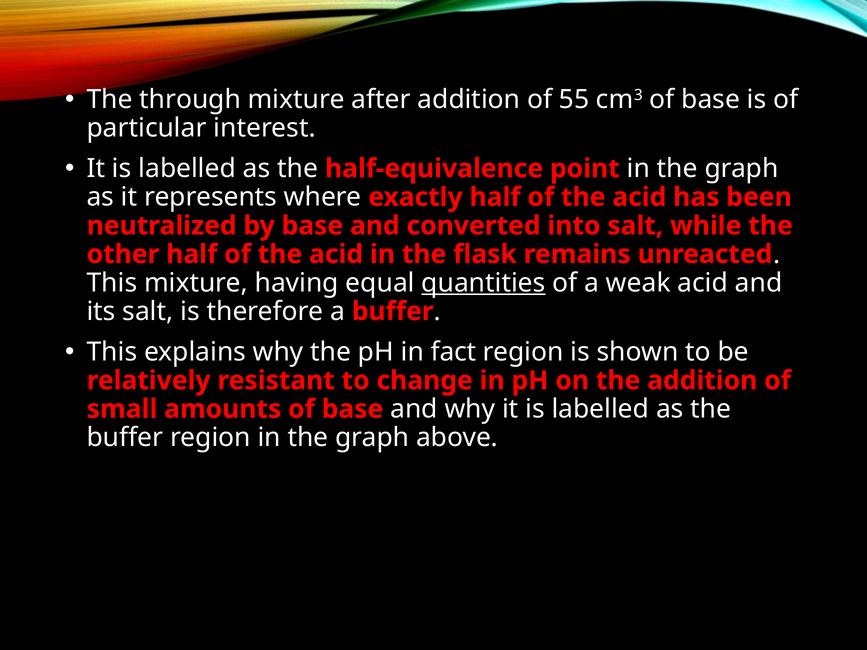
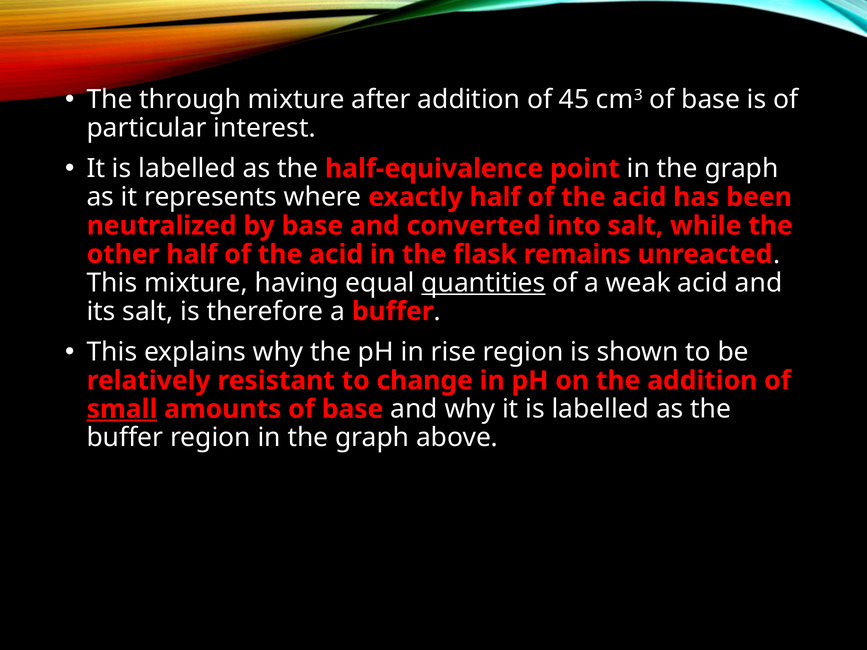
55: 55 -> 45
fact: fact -> rise
small underline: none -> present
